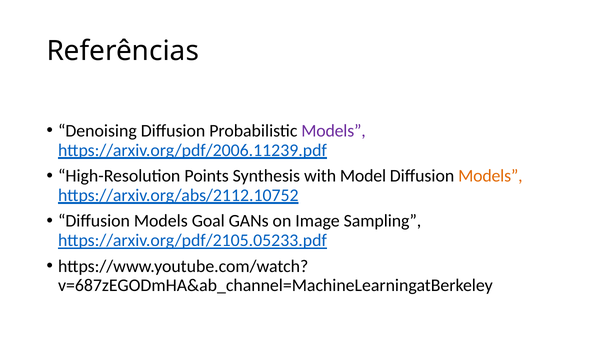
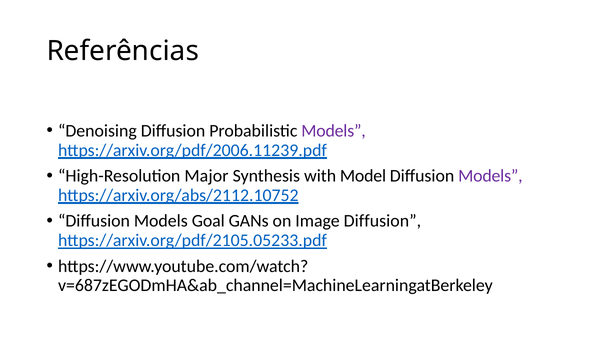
Points: Points -> Major
Models at (490, 176) colour: orange -> purple
Image Sampling: Sampling -> Diffusion
